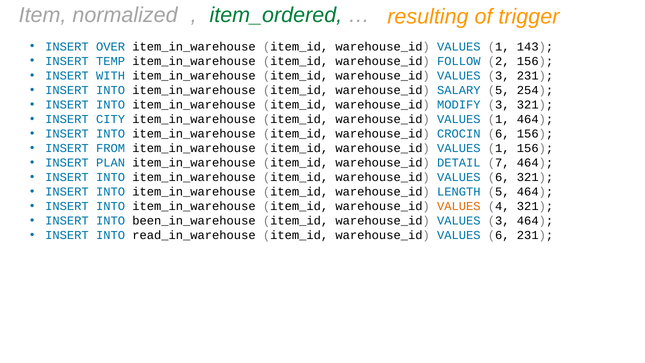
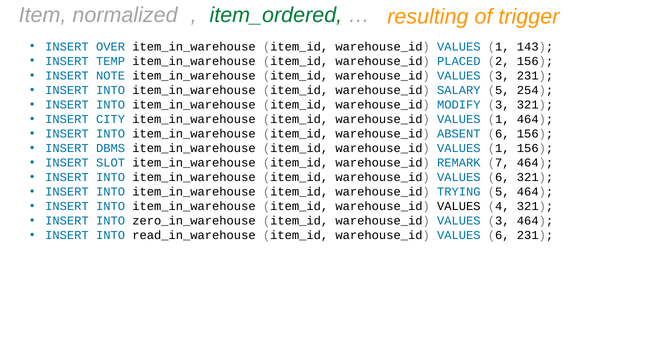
FOLLOW: FOLLOW -> PLACED
WITH: WITH -> NOTE
CROCIN: CROCIN -> ABSENT
FROM: FROM -> DBMS
PLAN: PLAN -> SLOT
DETAIL: DETAIL -> REMARK
LENGTH: LENGTH -> TRYING
VALUES at (459, 206) colour: orange -> black
been_in_warehouse: been_in_warehouse -> zero_in_warehouse
